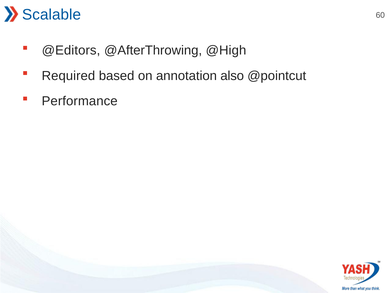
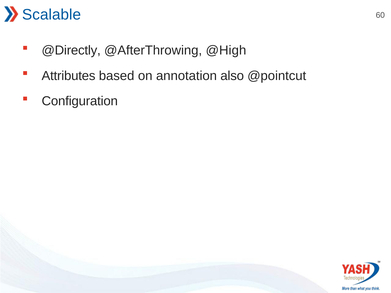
@Editors: @Editors -> @Directly
Required: Required -> Attributes
Performance: Performance -> Configuration
